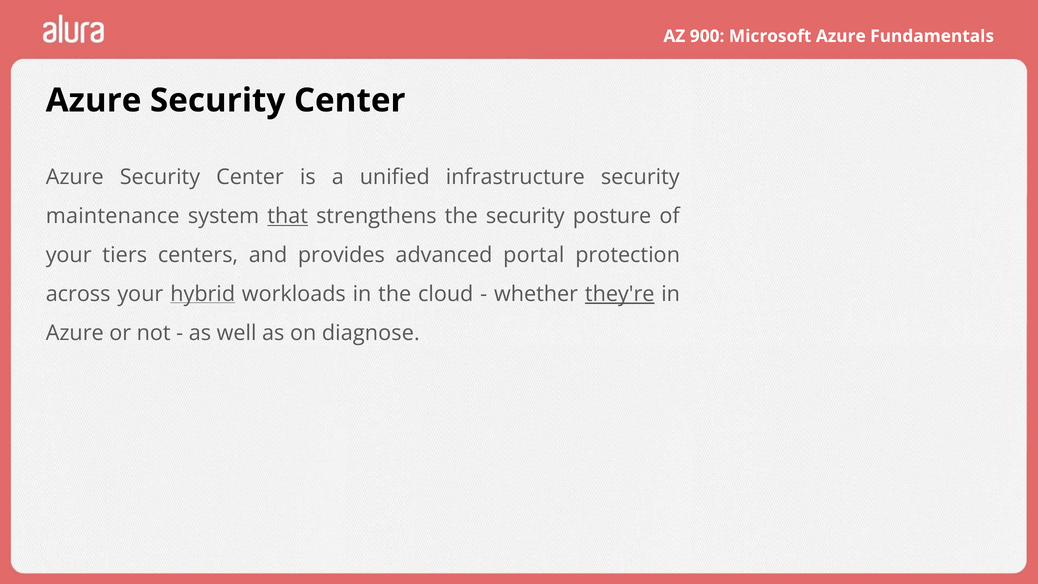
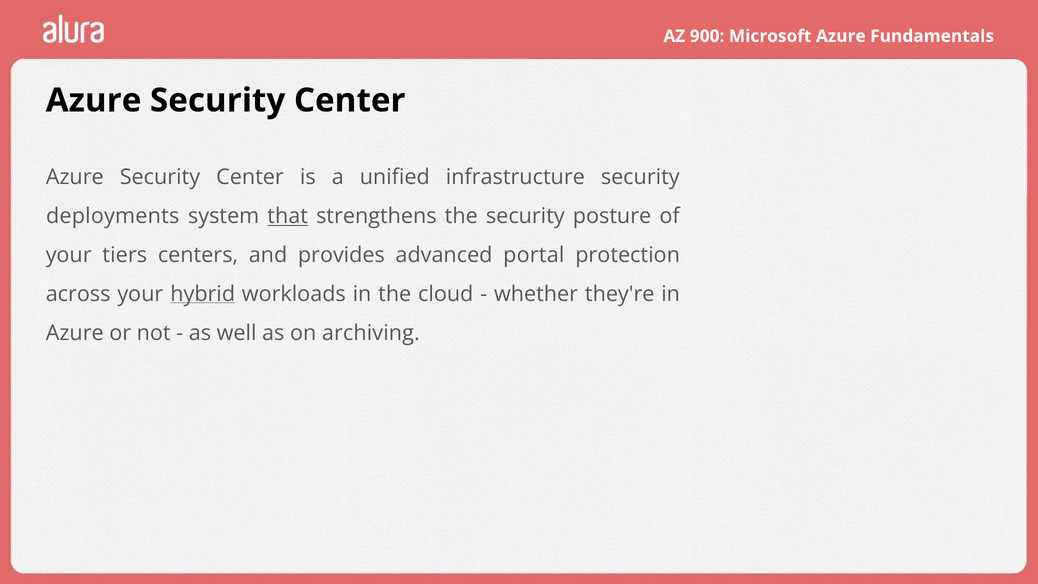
maintenance: maintenance -> deployments
they're underline: present -> none
diagnose: diagnose -> archiving
